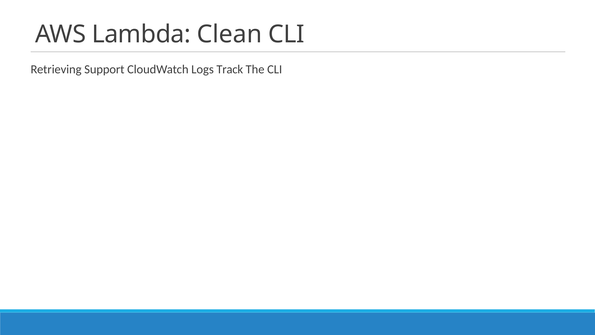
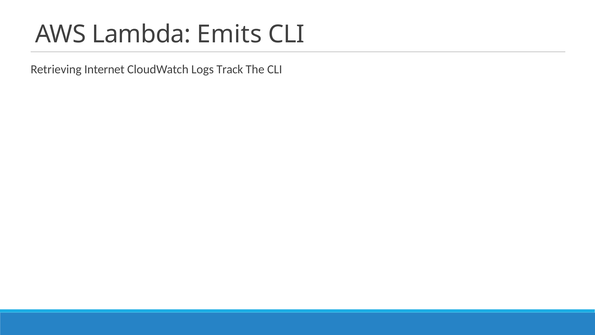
Clean: Clean -> Emits
Support: Support -> Internet
